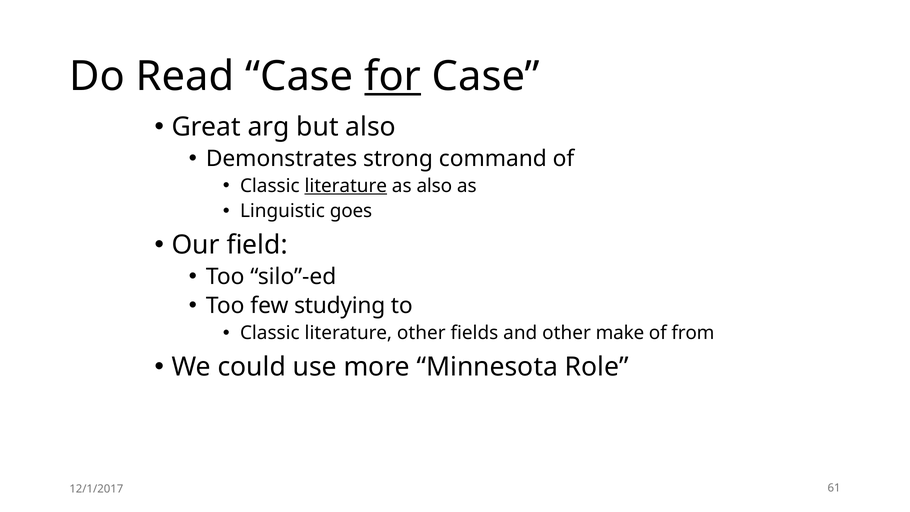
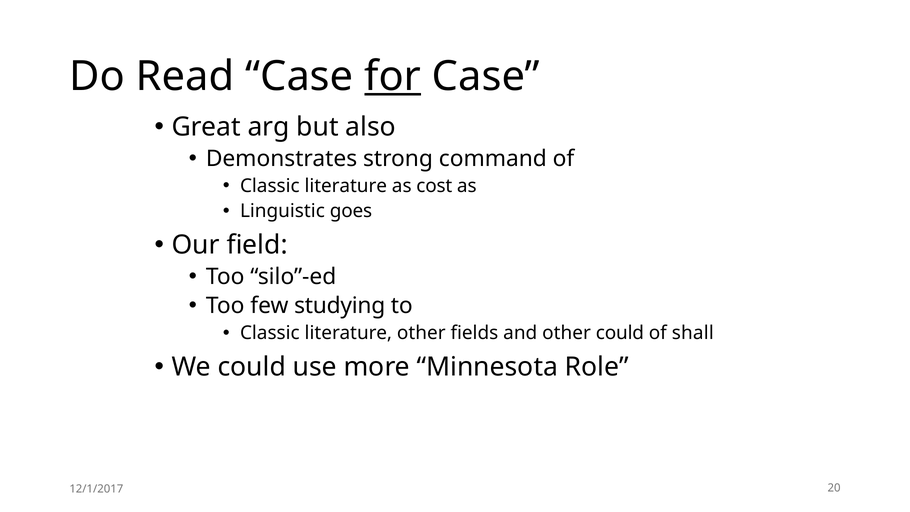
literature at (346, 186) underline: present -> none
as also: also -> cost
other make: make -> could
from: from -> shall
61: 61 -> 20
